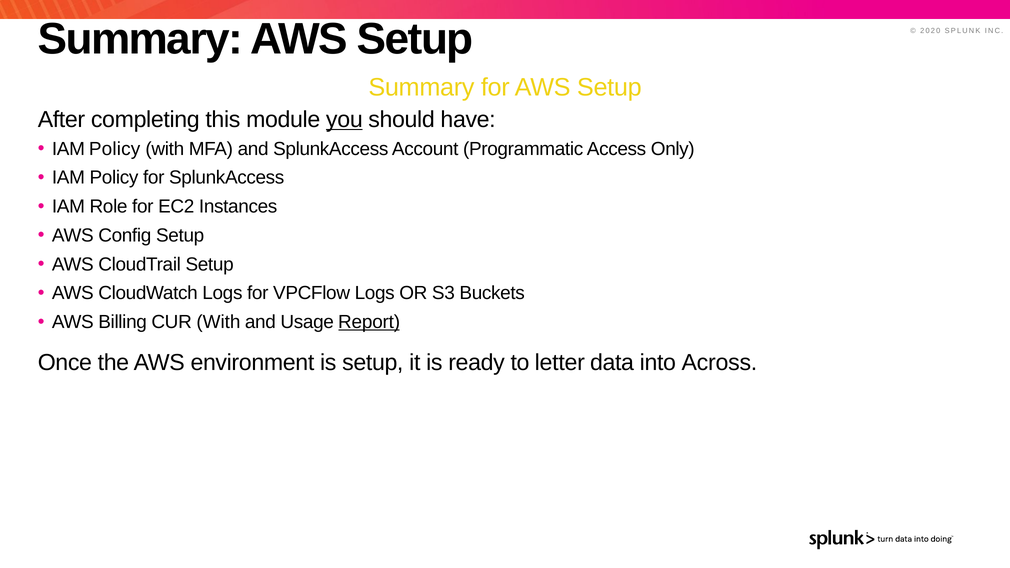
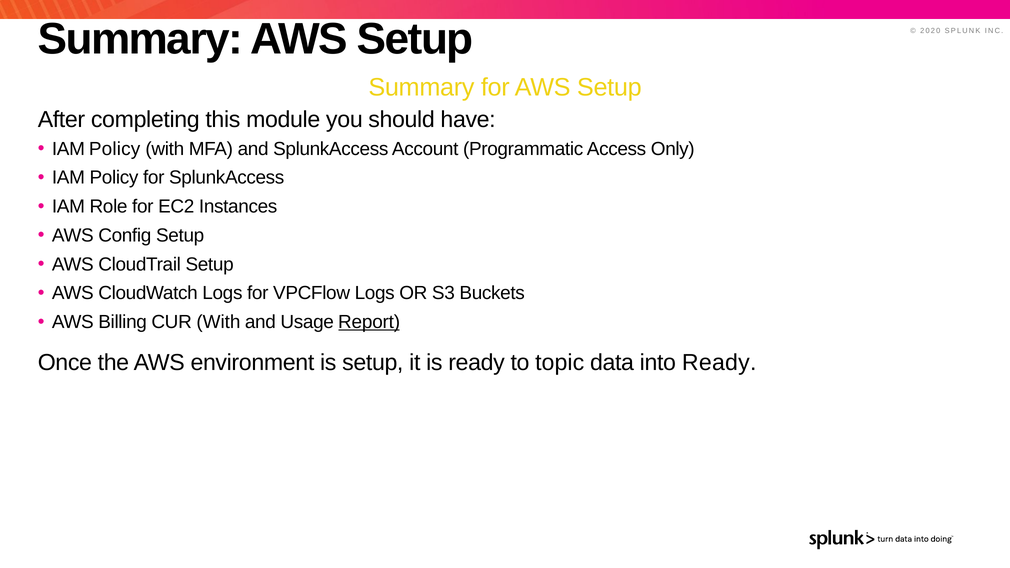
you underline: present -> none
letter: letter -> topic
into Across: Across -> Ready
